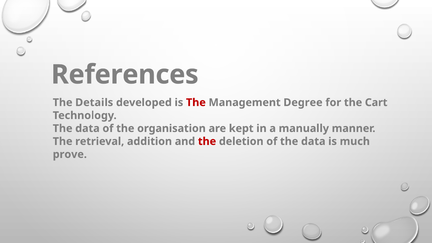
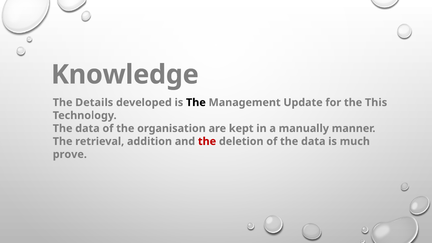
References: References -> Knowledge
The at (196, 103) colour: red -> black
Degree: Degree -> Update
Cart: Cart -> This
